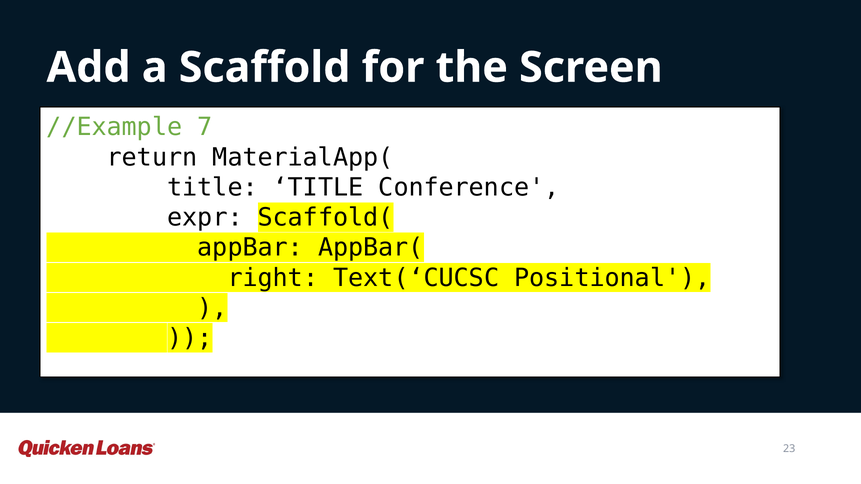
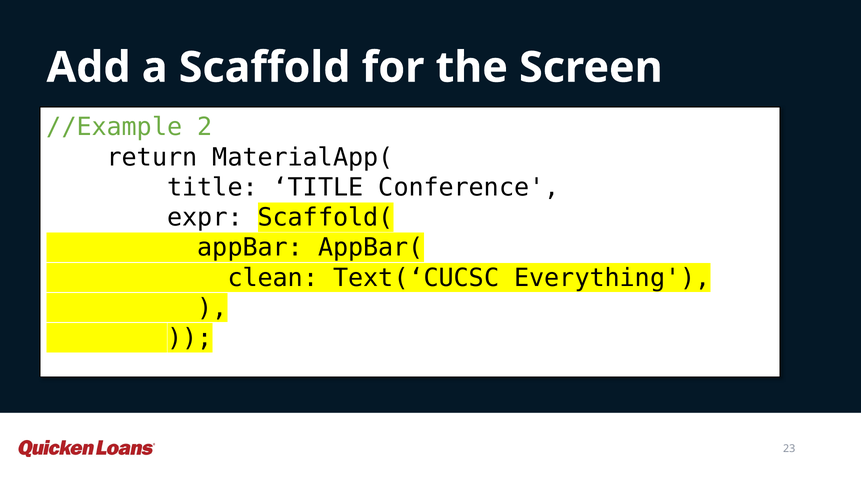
7: 7 -> 2
right: right -> clean
Positional: Positional -> Everything
